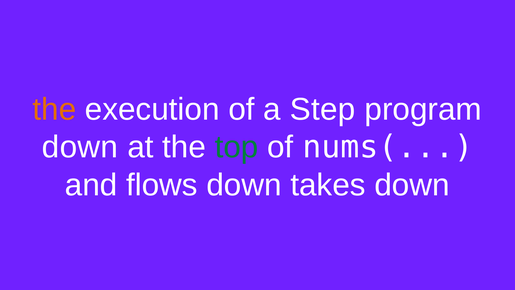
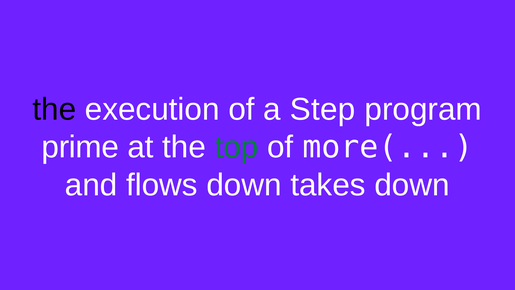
the at (54, 109) colour: orange -> black
down at (80, 147): down -> prime
nums(: nums( -> more(
